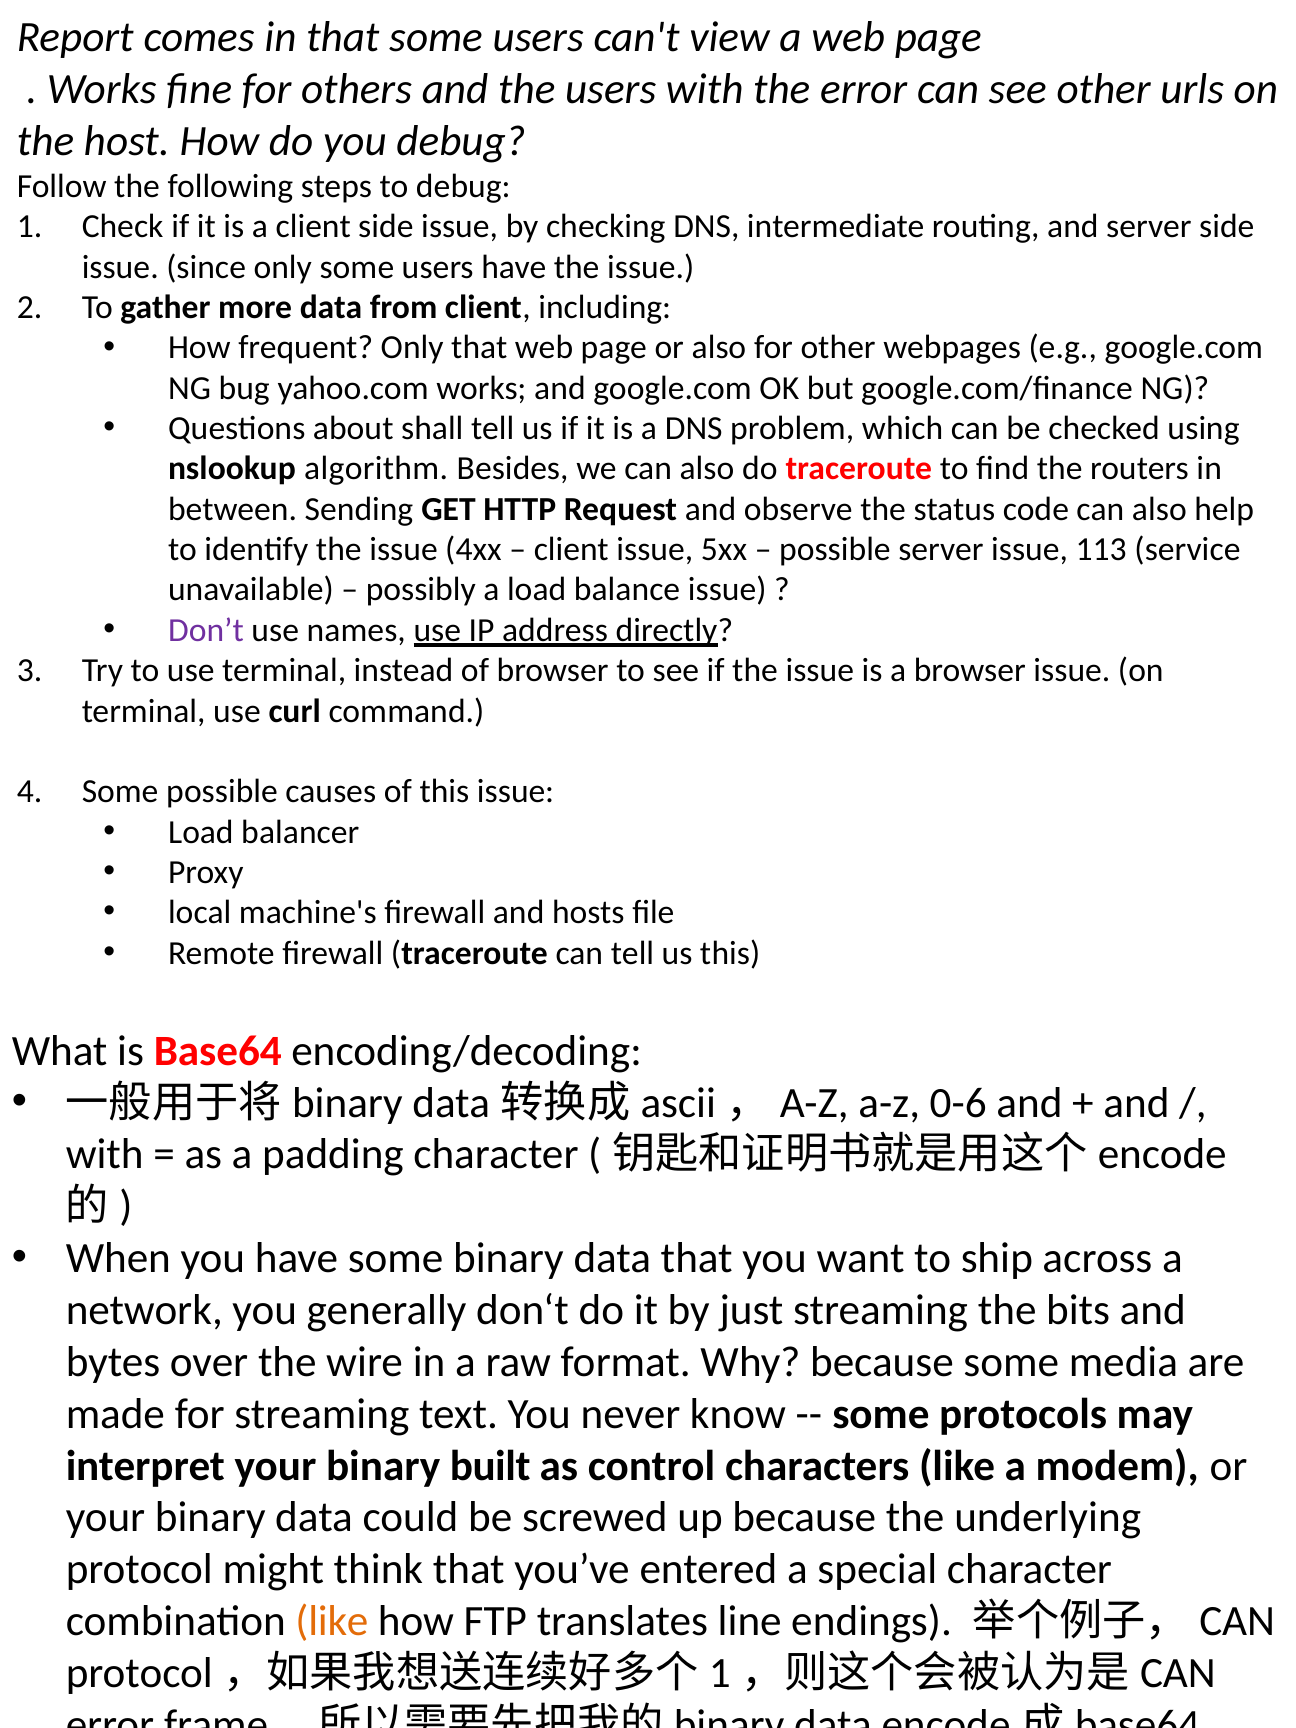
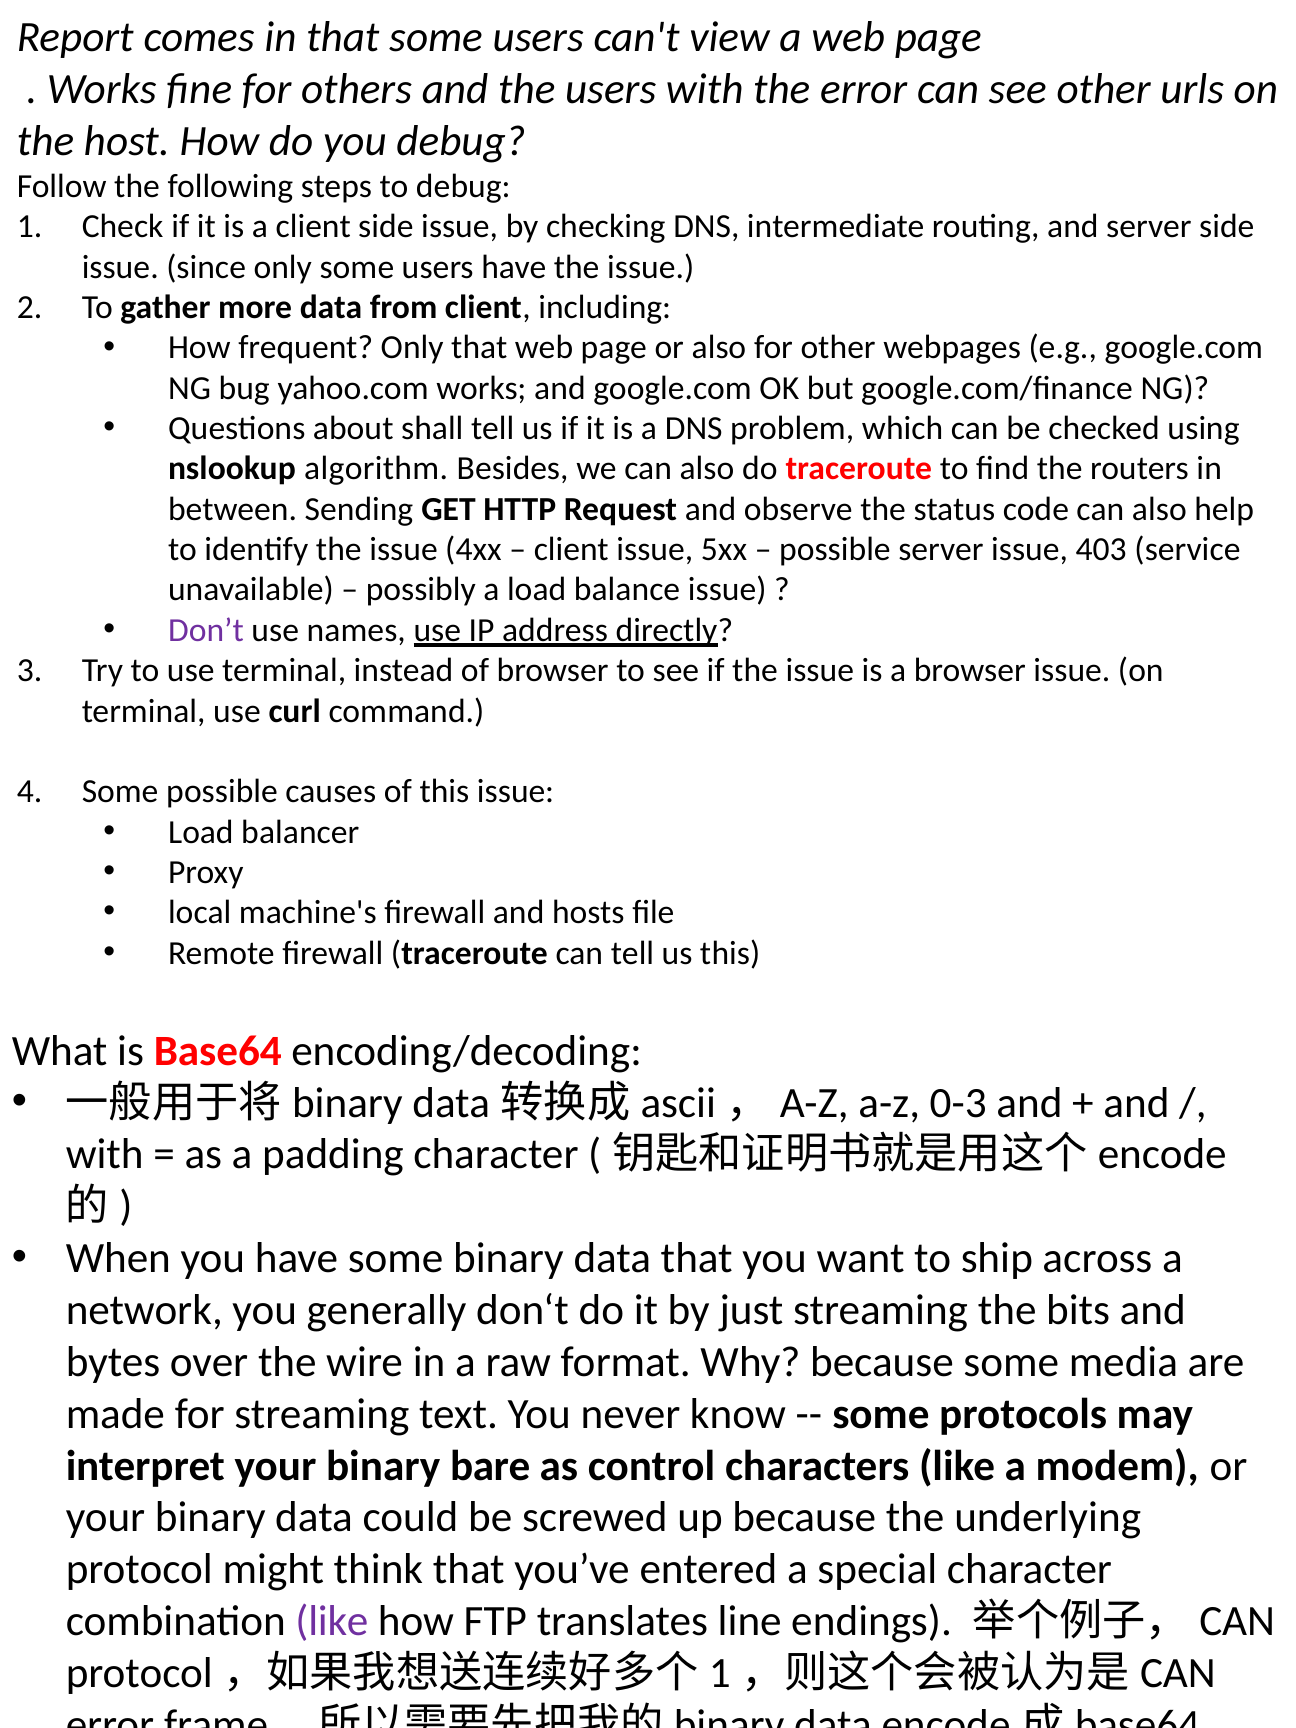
113: 113 -> 403
0-6: 0-6 -> 0-3
built: built -> bare
like at (332, 1621) colour: orange -> purple
